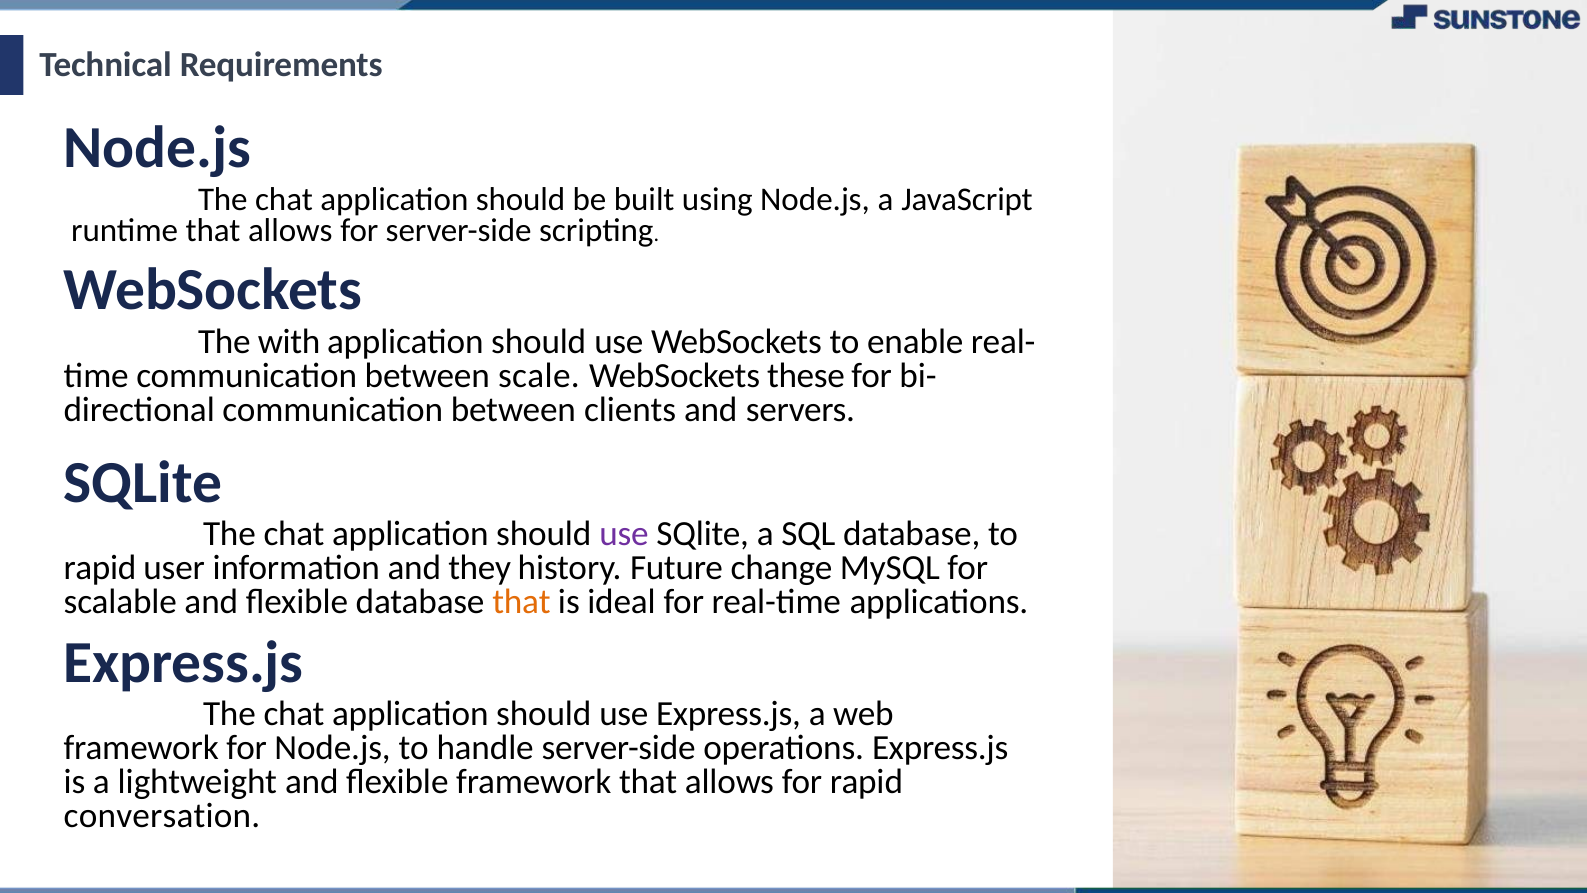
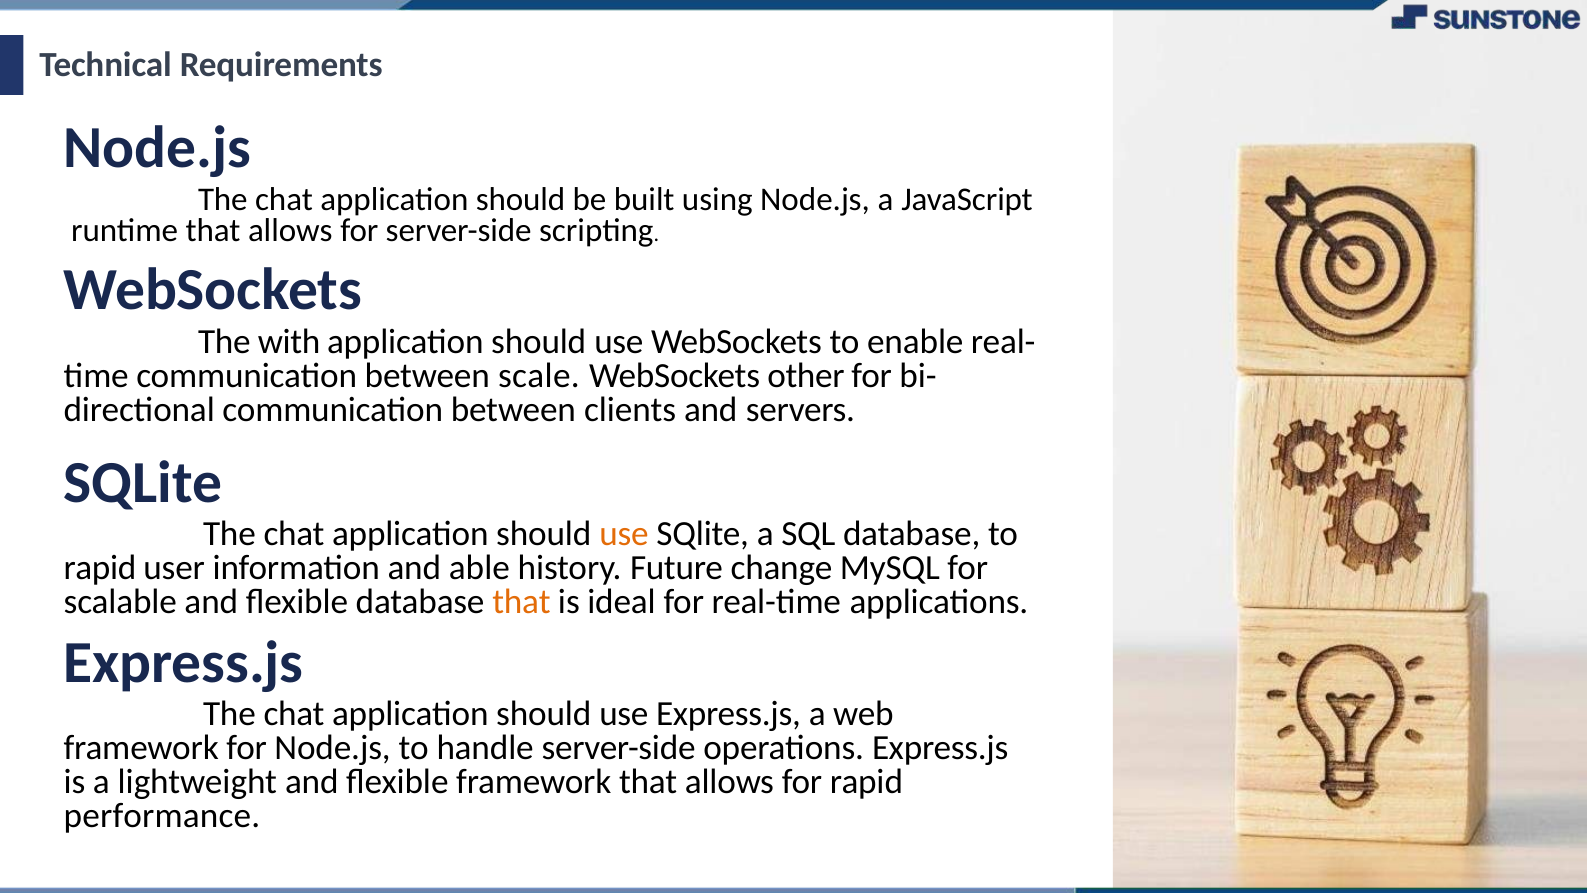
these: these -> other
use at (624, 534) colour: purple -> orange
they: they -> able
conversation: conversation -> performance
